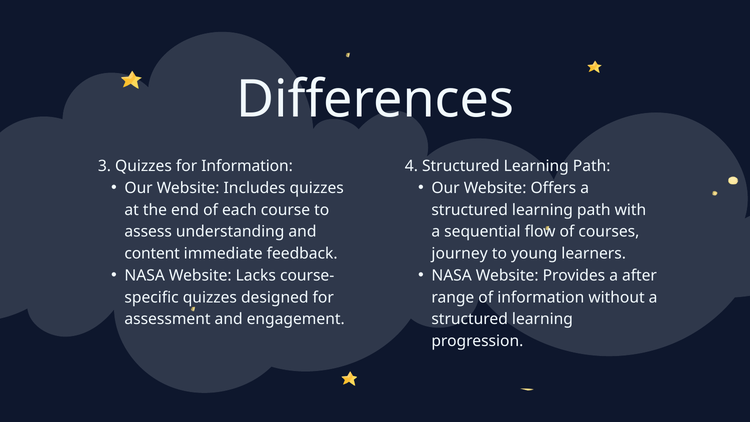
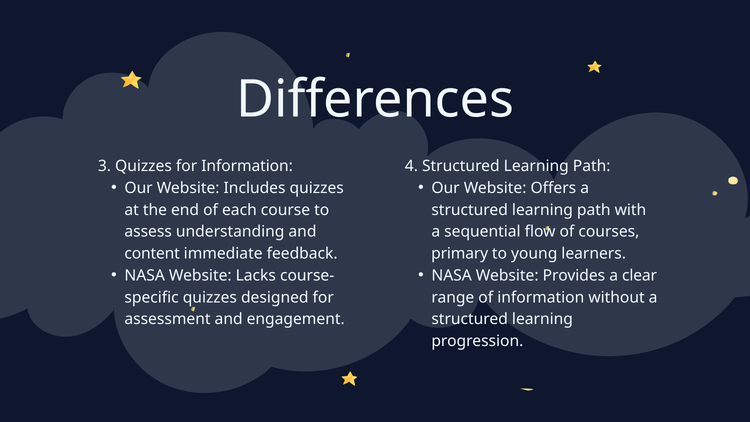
journey: journey -> primary
after: after -> clear
